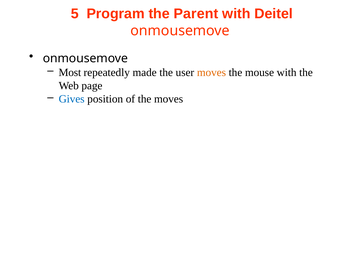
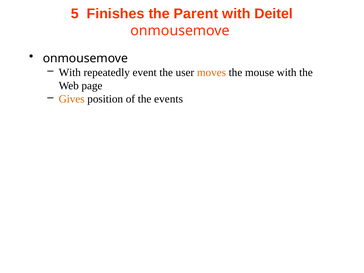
Program: Program -> Finishes
Most at (70, 72): Most -> With
made: made -> event
Gives colour: blue -> orange
the moves: moves -> events
